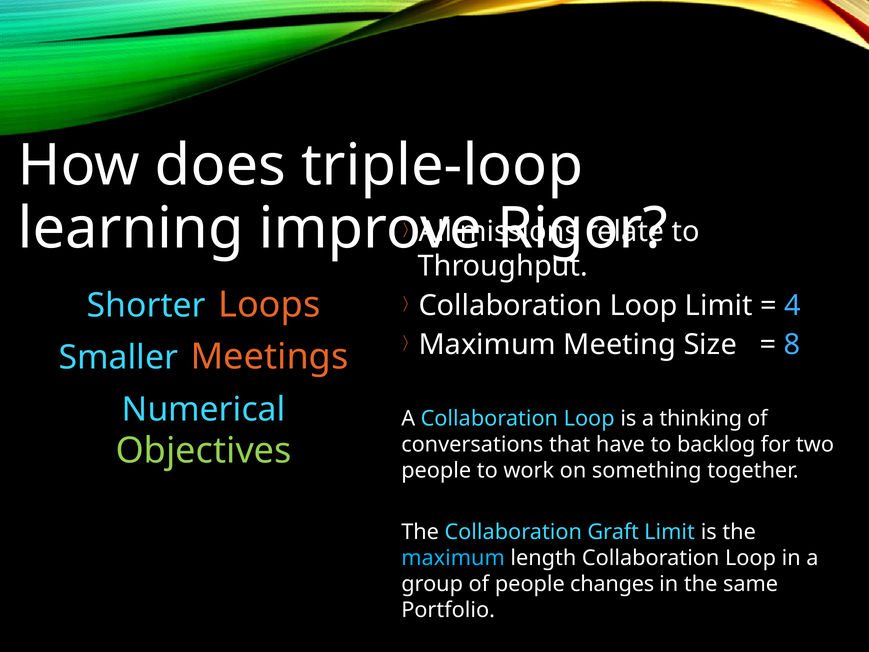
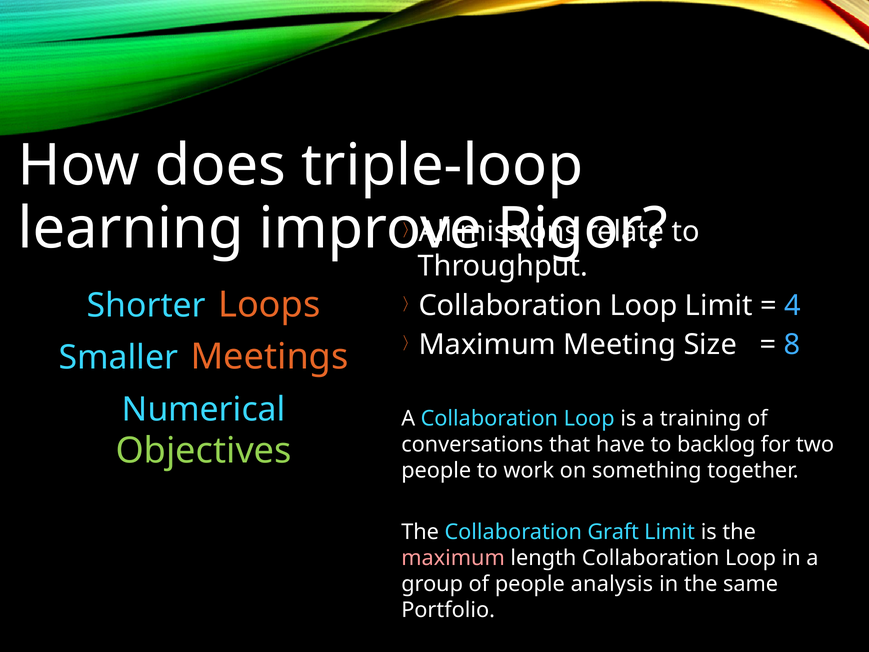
thinking: thinking -> training
maximum colour: light blue -> pink
changes: changes -> analysis
